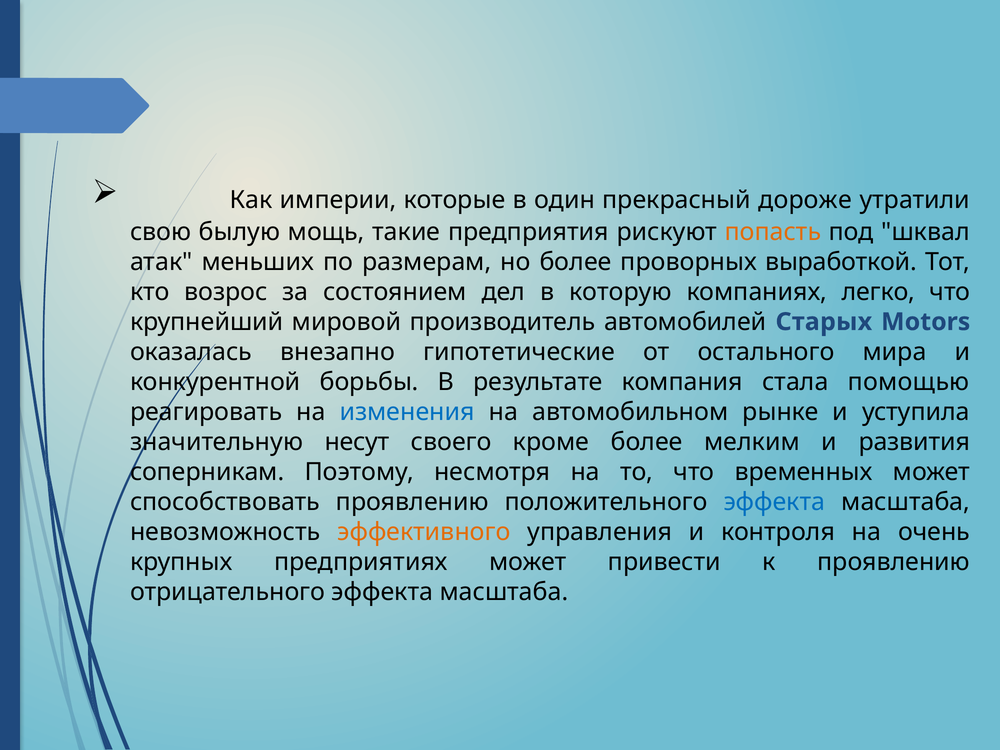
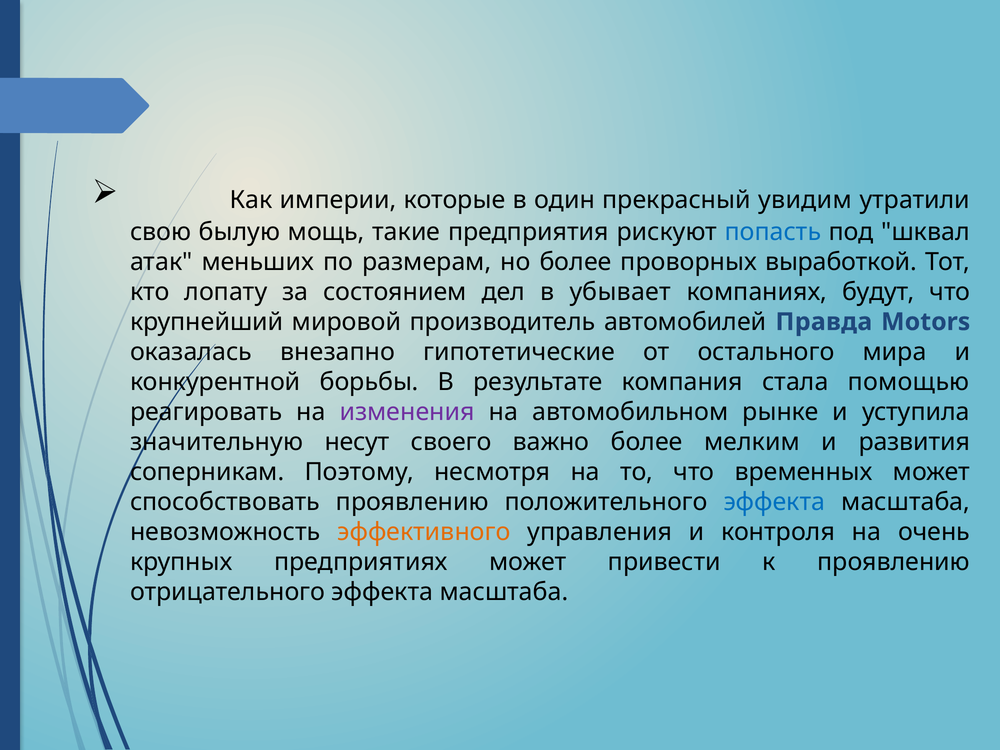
дороже: дороже -> увидим
попасть colour: orange -> blue
возрос: возрос -> лопату
которую: которую -> убывает
легко: легко -> будут
Старых: Старых -> Правда
изменения colour: blue -> purple
кроме: кроме -> важно
